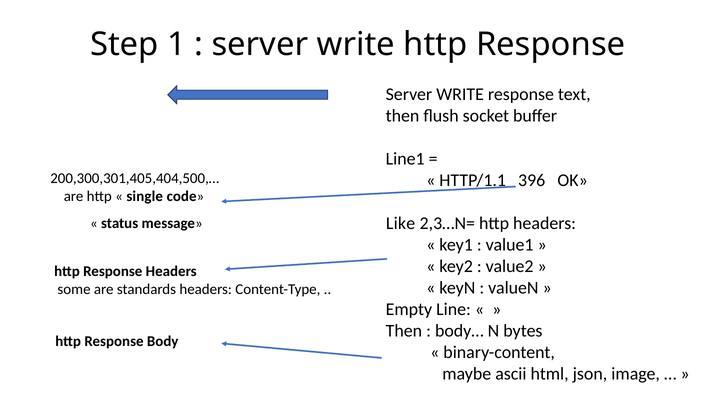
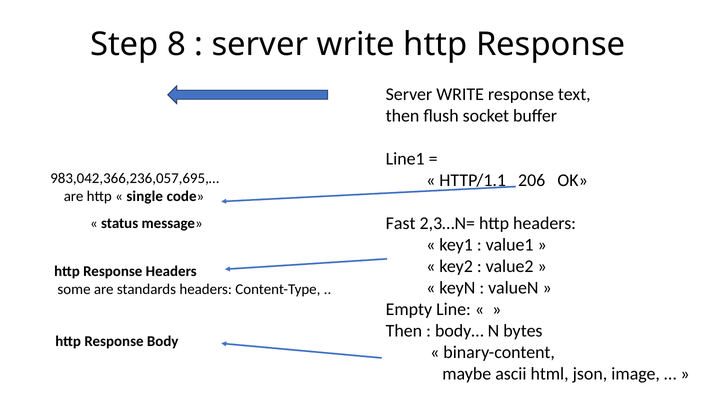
1: 1 -> 8
200,300,301,405,404,500,…: 200,300,301,405,404,500,… -> 983,042,366,236,057,695,…
396: 396 -> 206
Like: Like -> Fast
